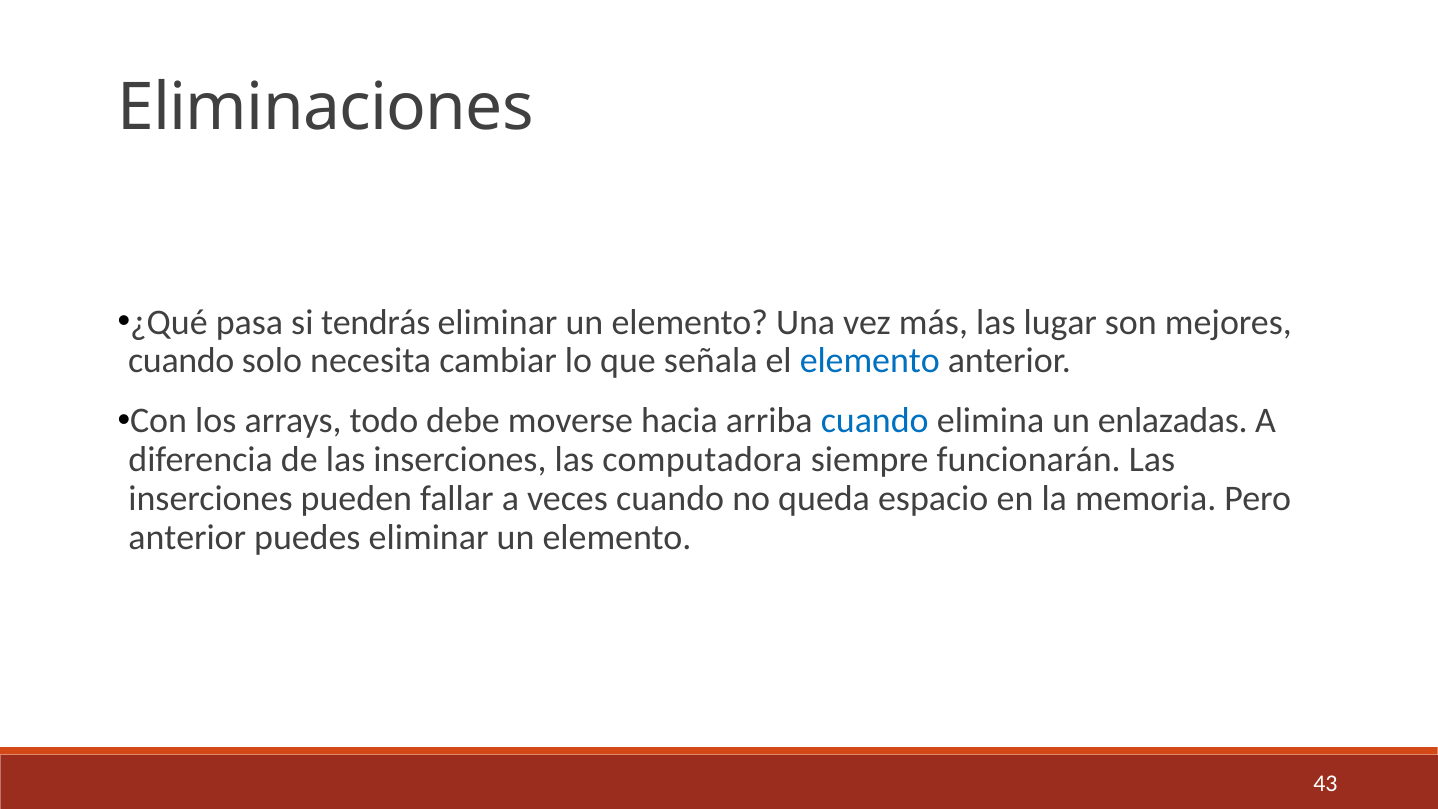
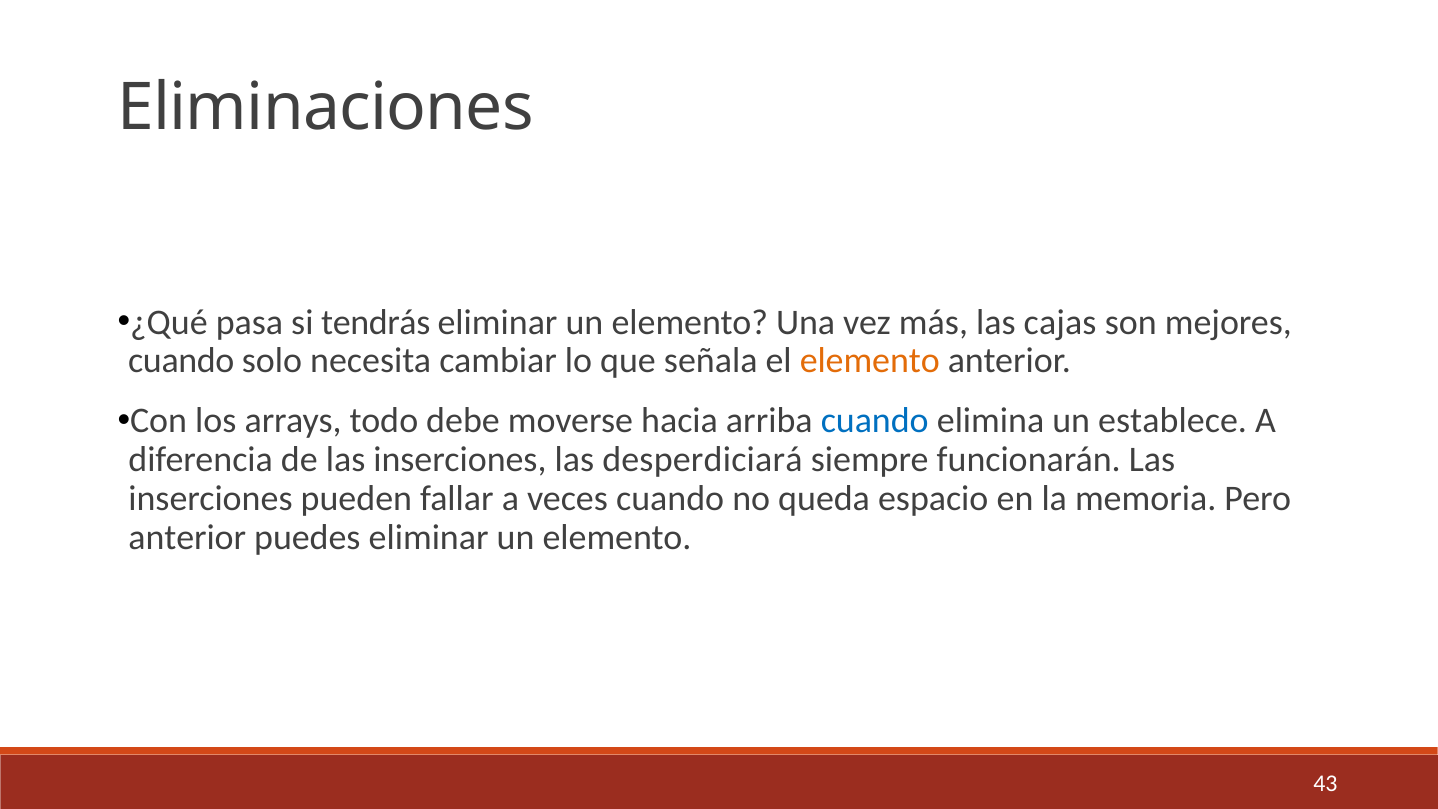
lugar: lugar -> cajas
elemento at (870, 361) colour: blue -> orange
enlazadas: enlazadas -> establece
computadora: computadora -> desperdiciará
